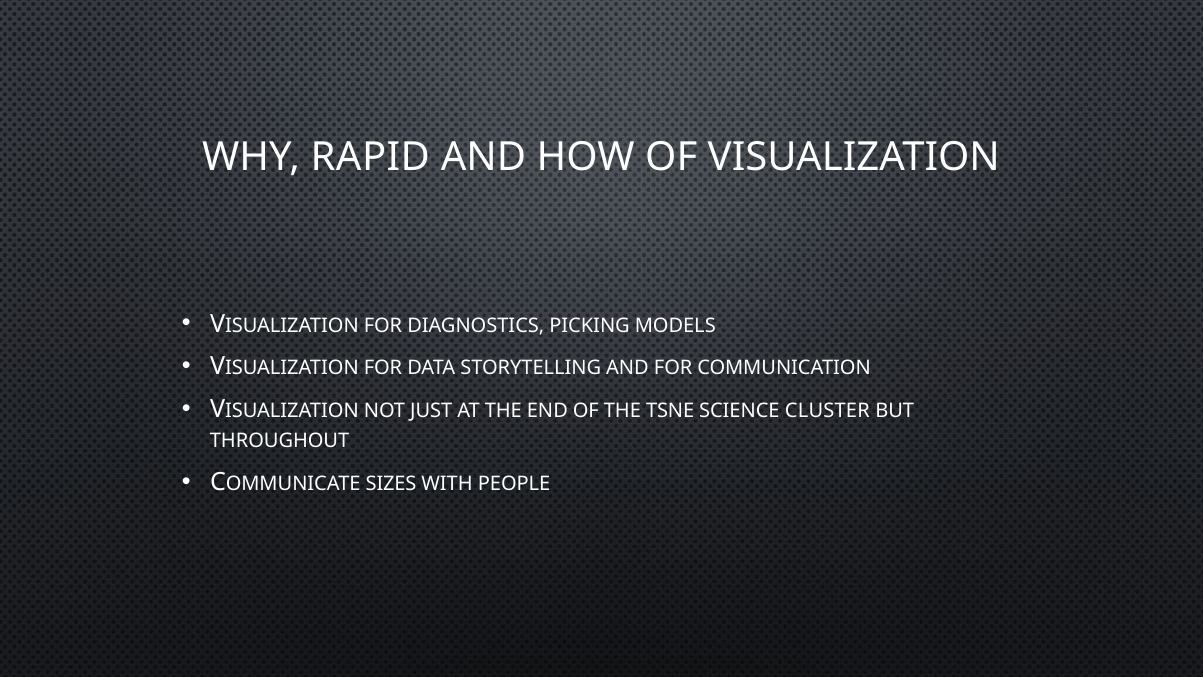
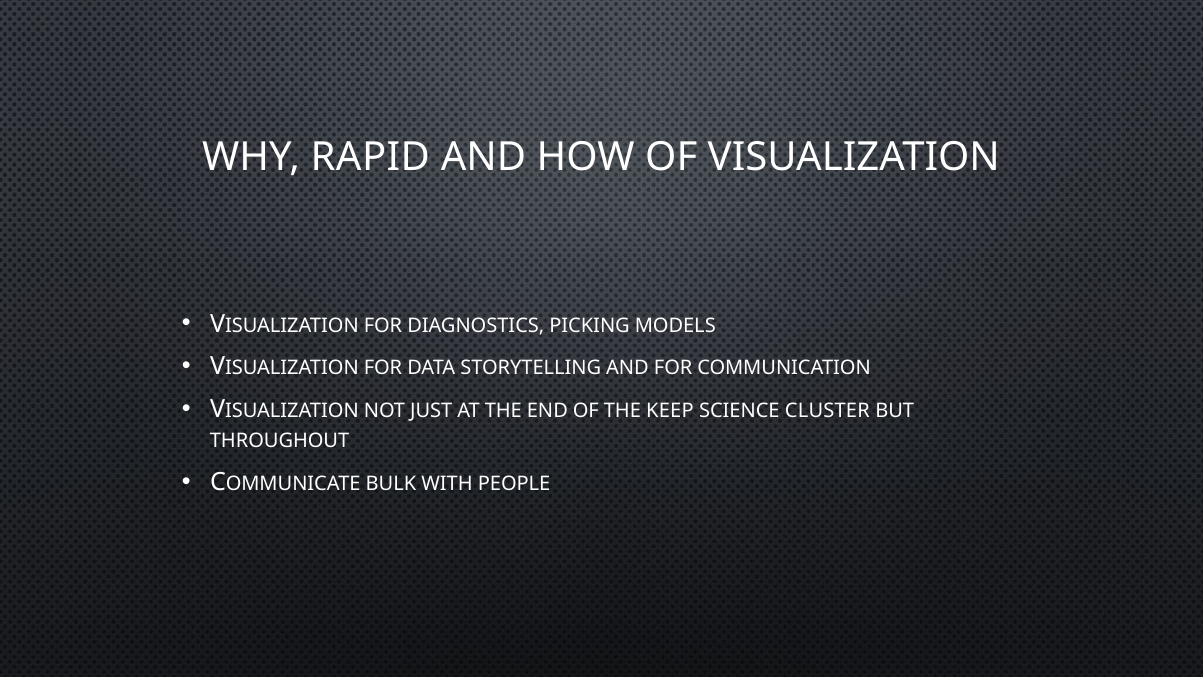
TSNE: TSNE -> KEEP
SIZES: SIZES -> BULK
